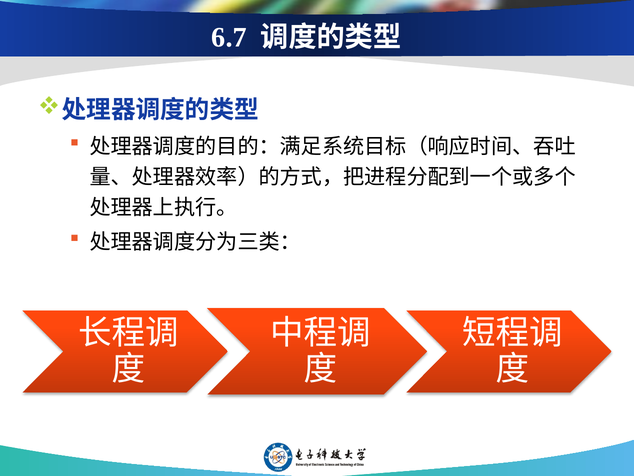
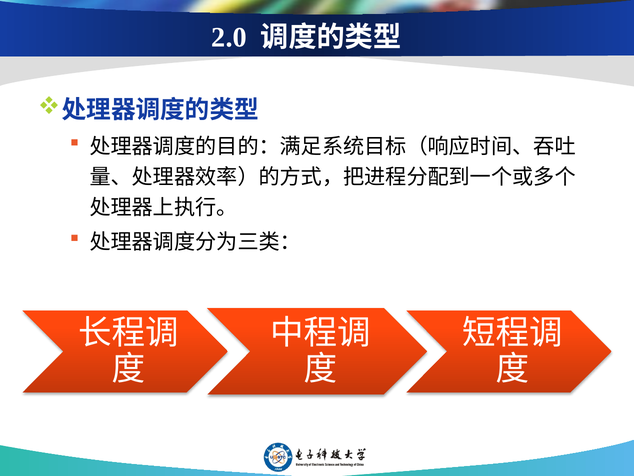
6.7: 6.7 -> 2.0
